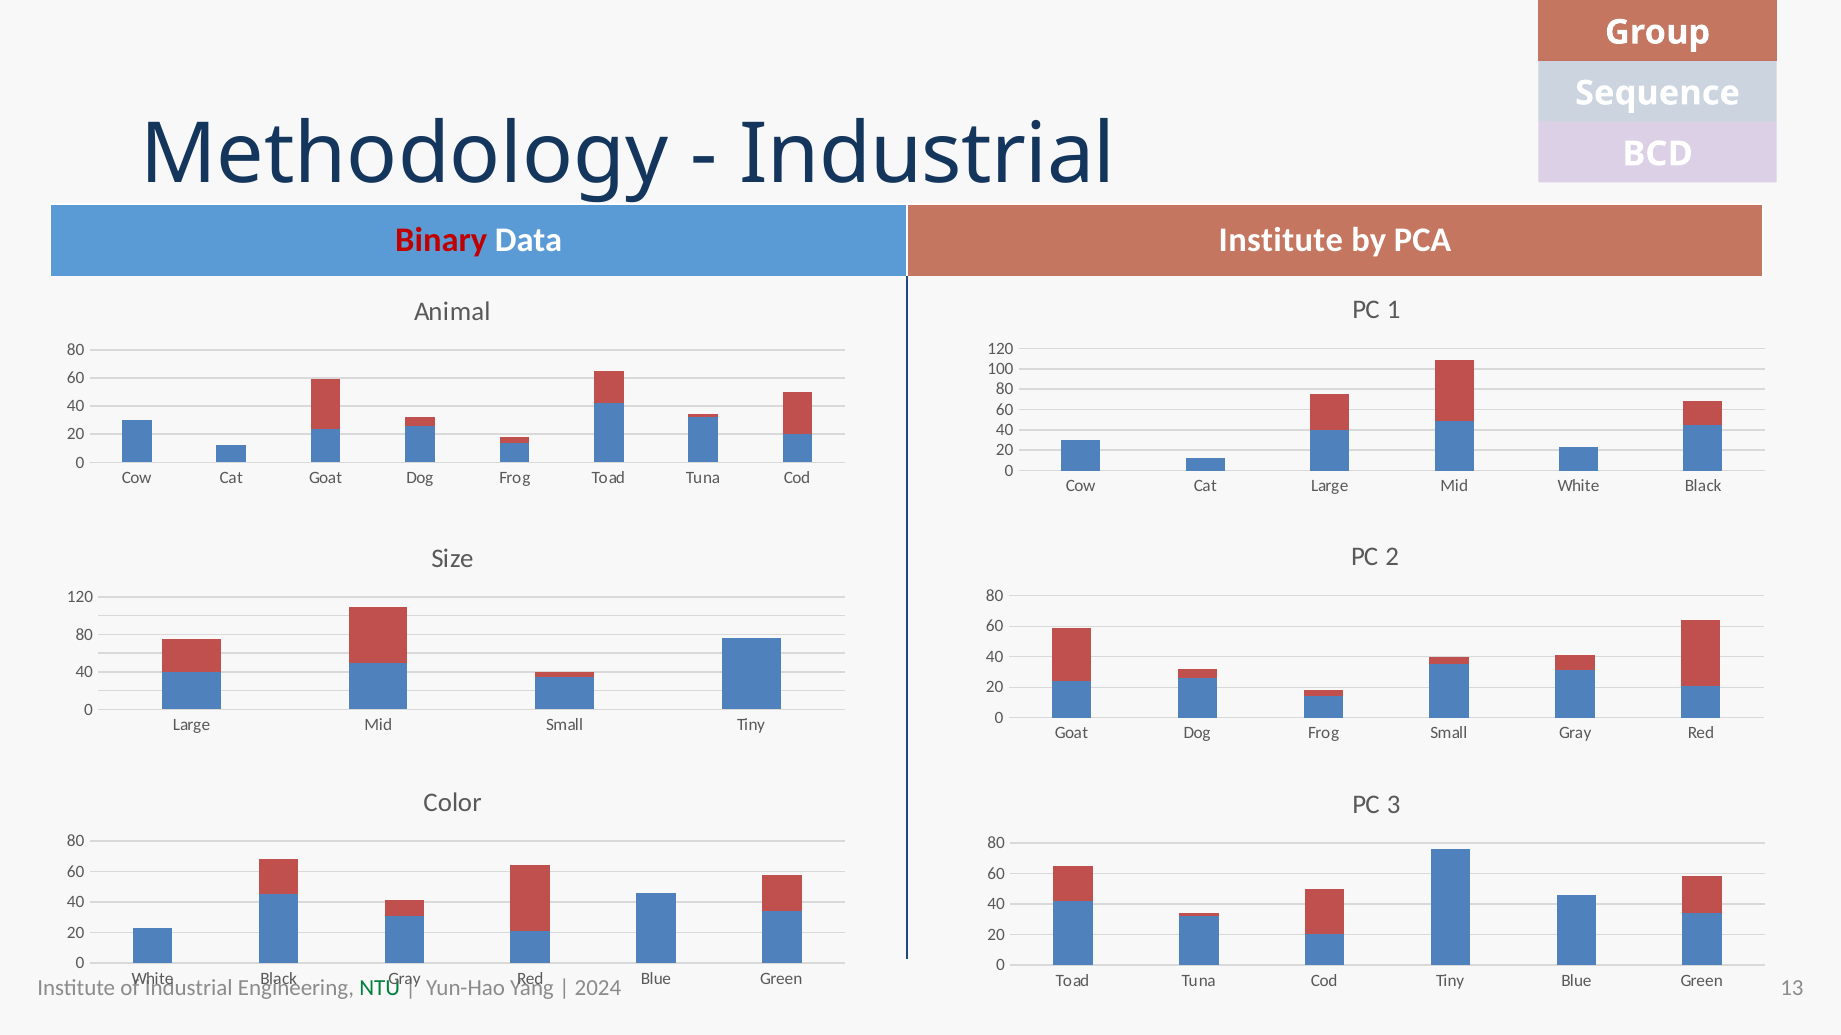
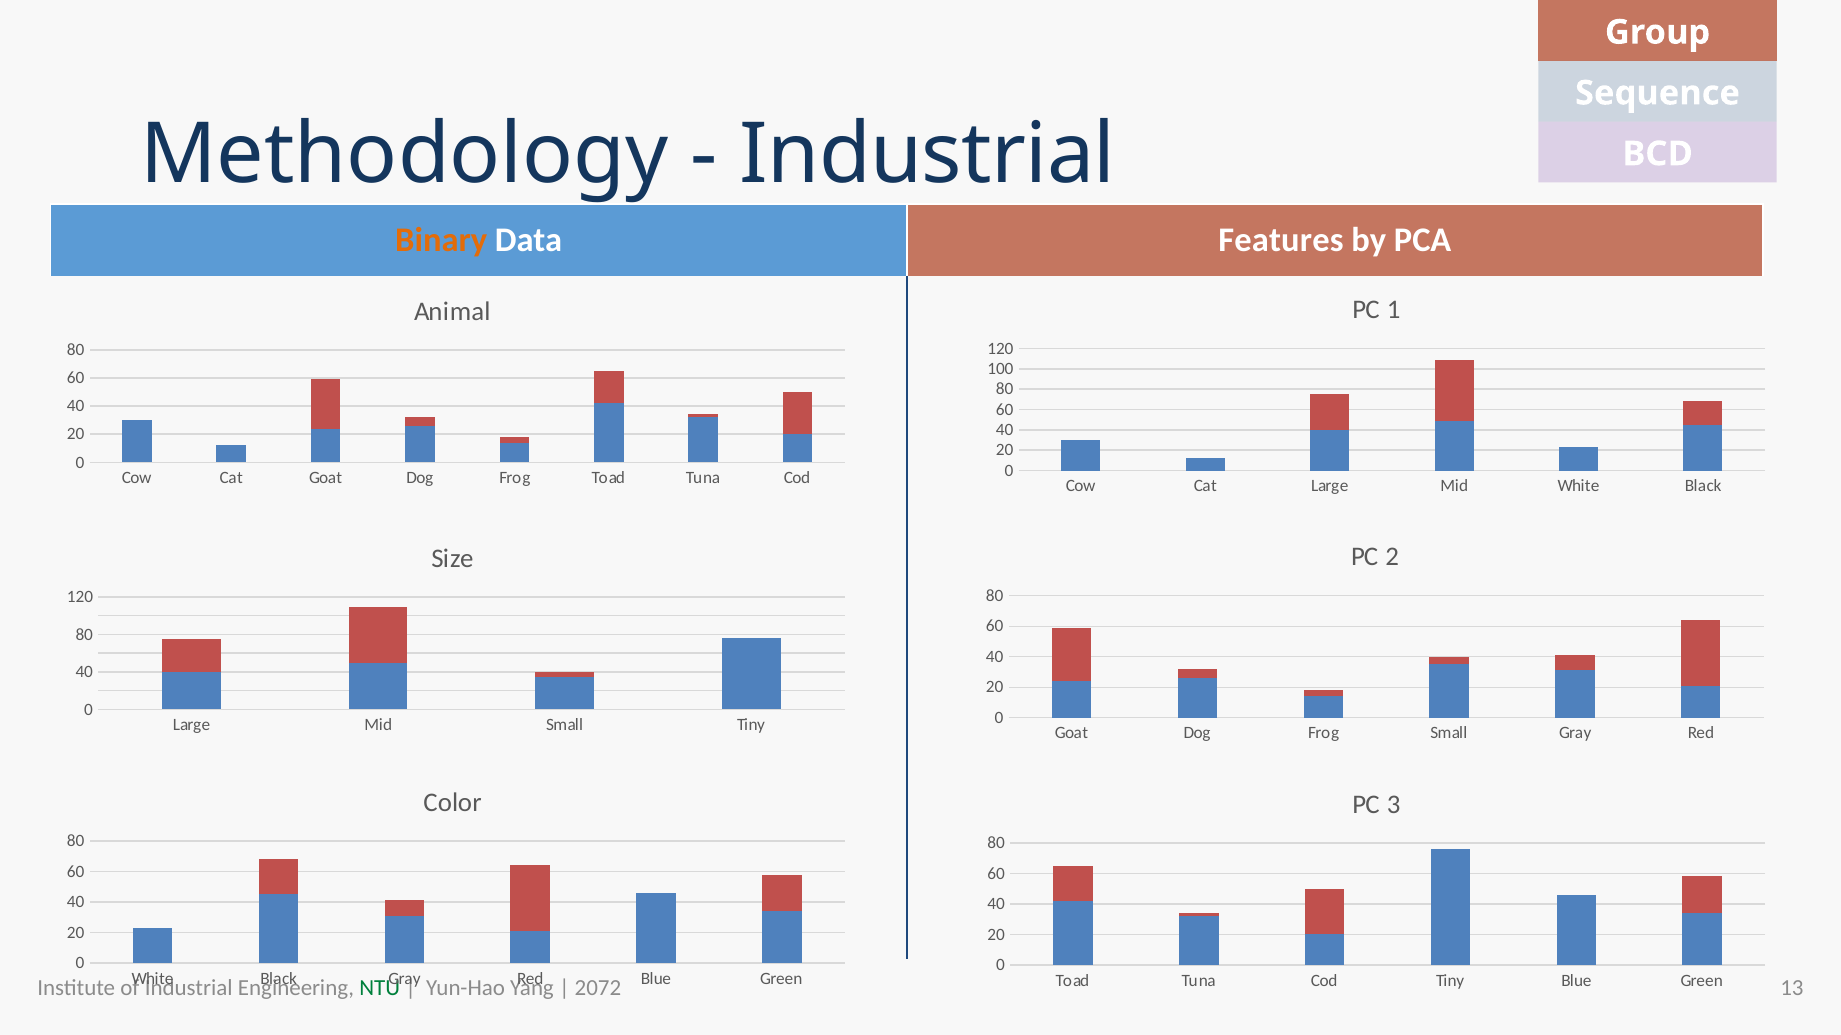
Binary colour: red -> orange
Data Institute: Institute -> Features
2024: 2024 -> 2072
